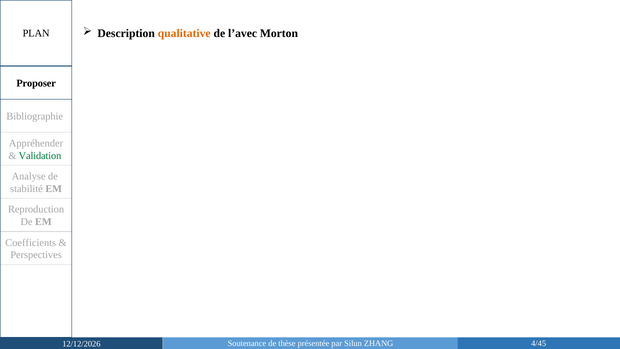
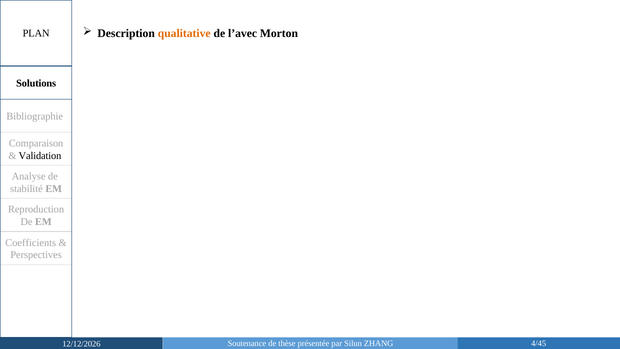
Proposer: Proposer -> Solutions
Appréhender: Appréhender -> Comparaison
Validation colour: green -> black
